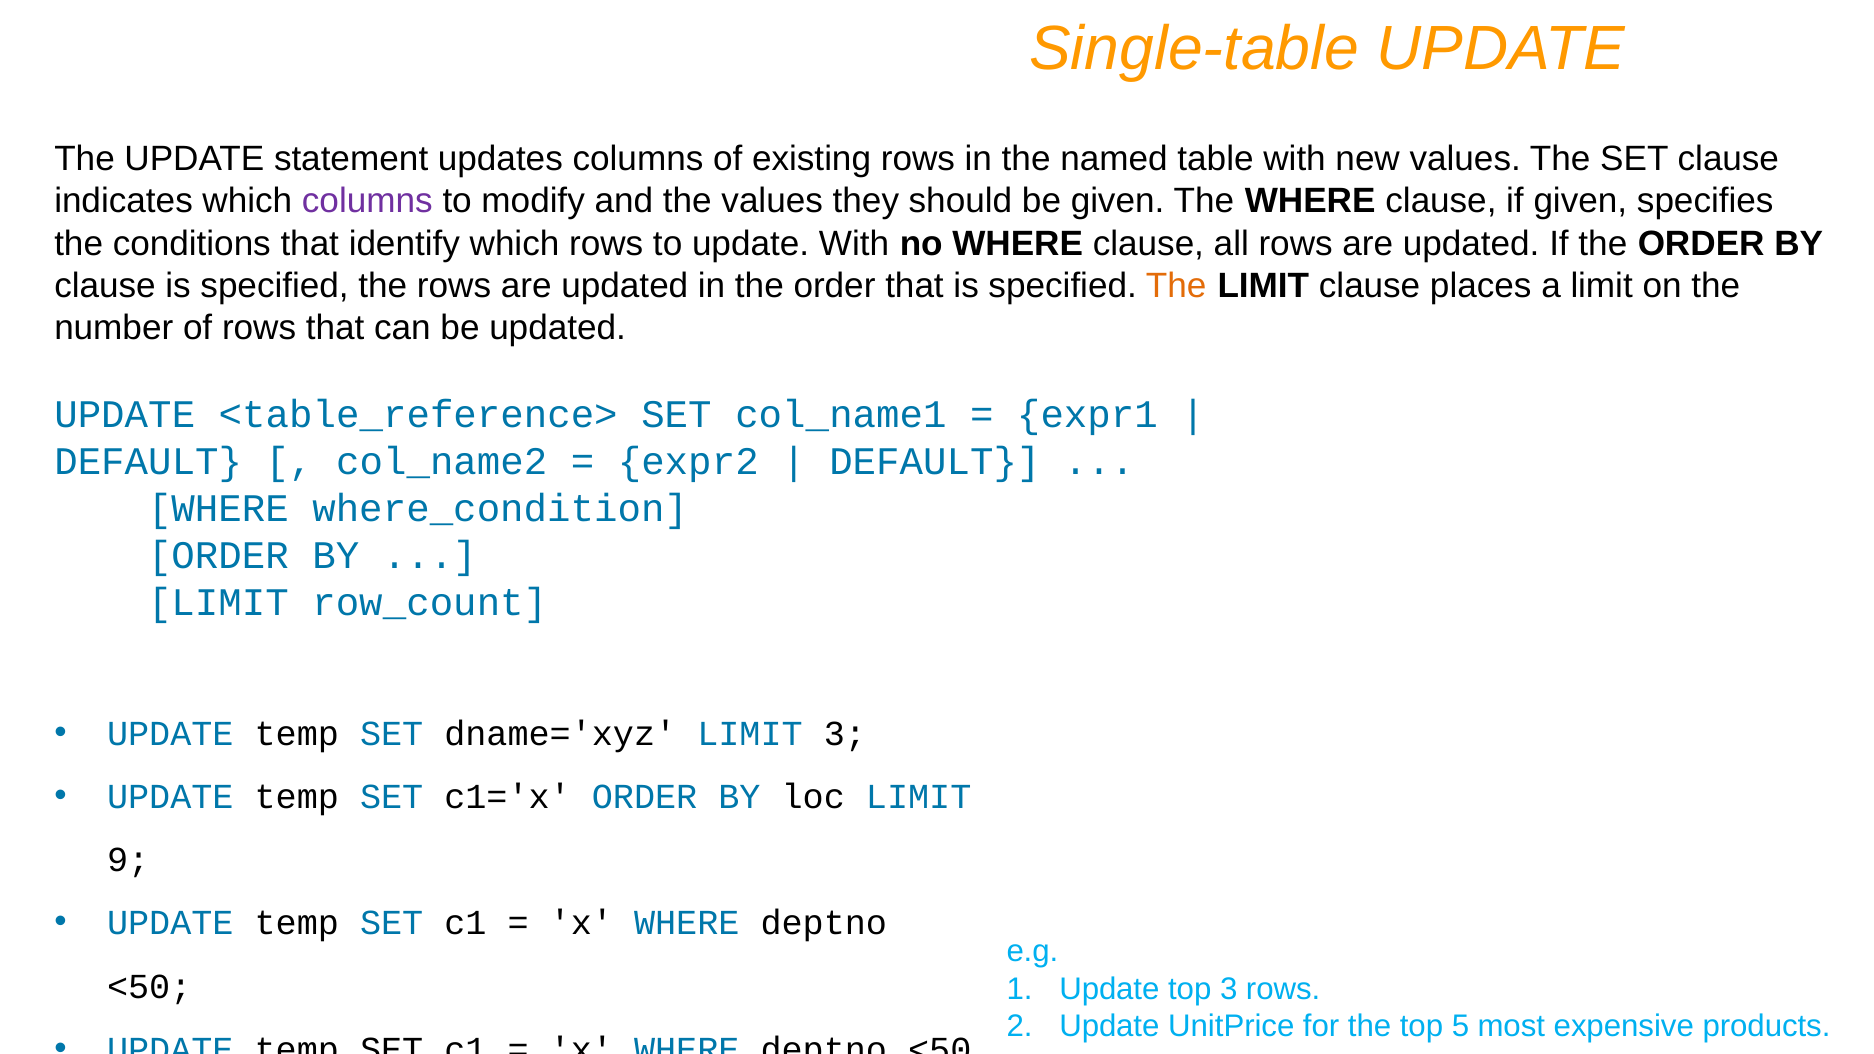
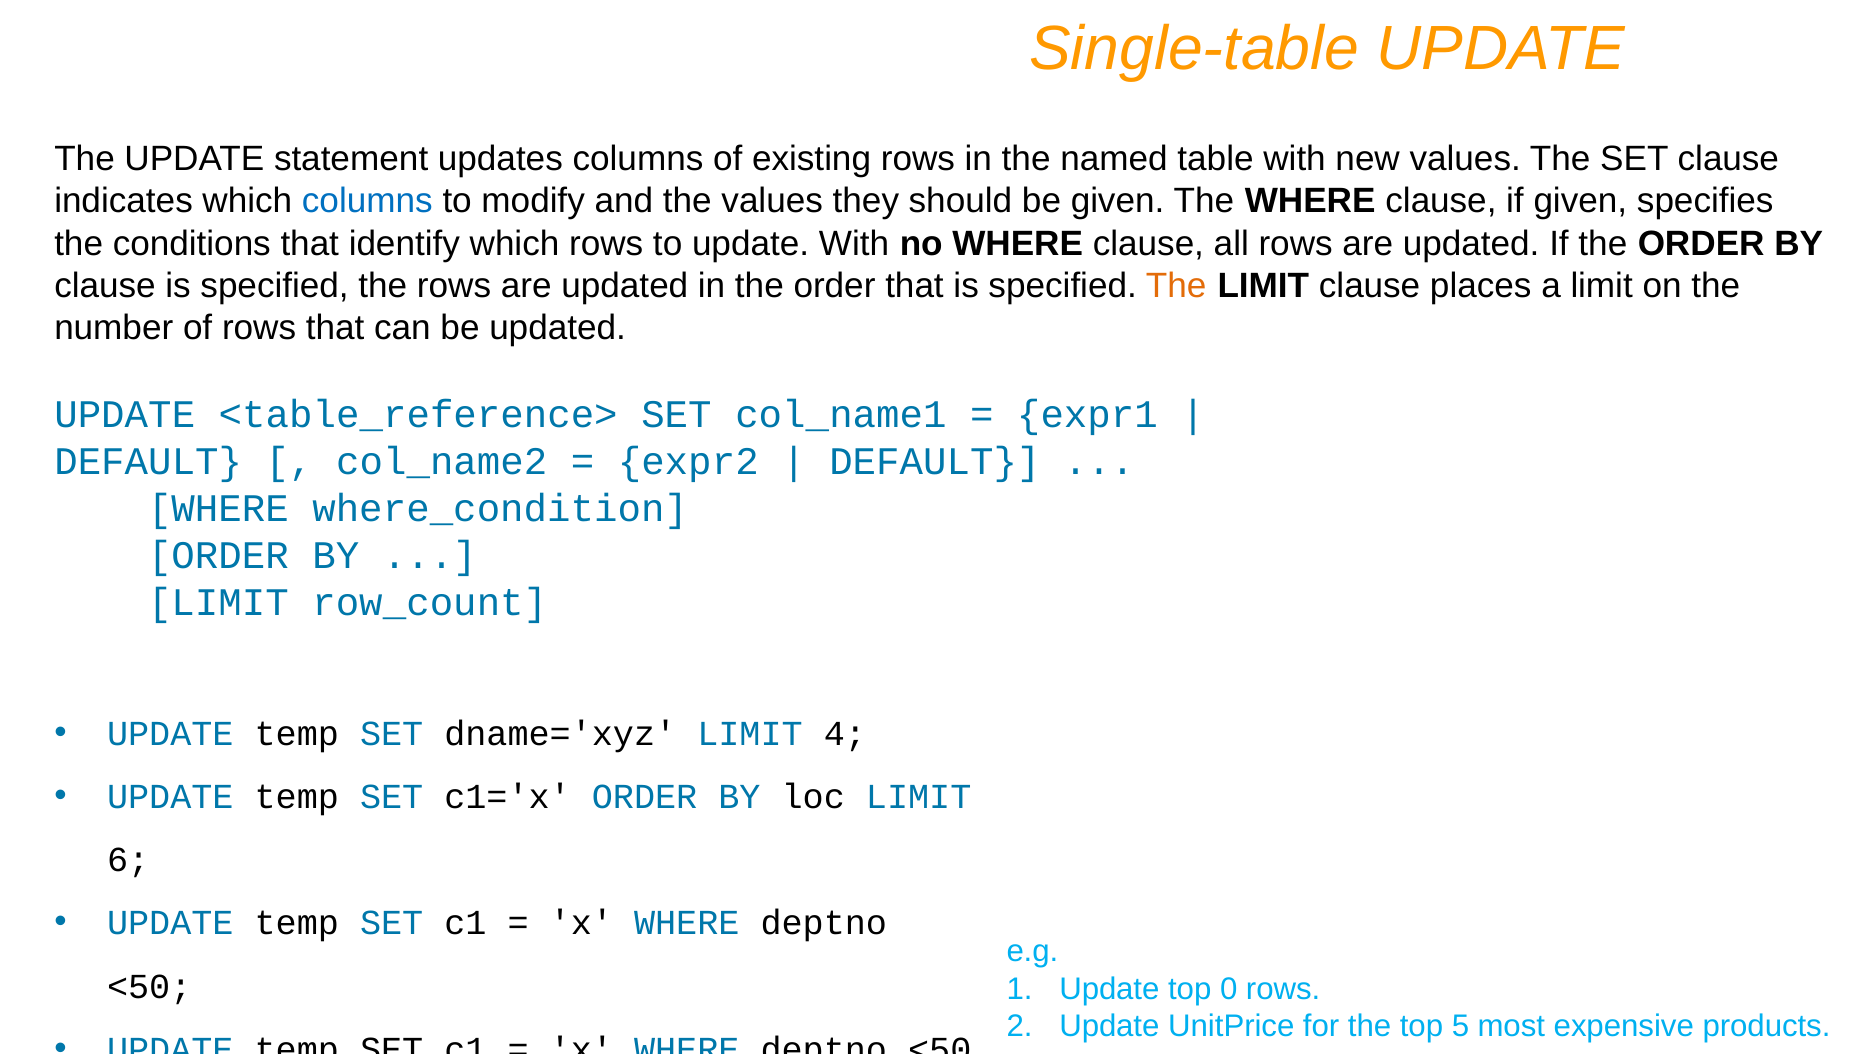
columns at (367, 201) colour: purple -> blue
LIMIT 3: 3 -> 4
9: 9 -> 6
top 3: 3 -> 0
